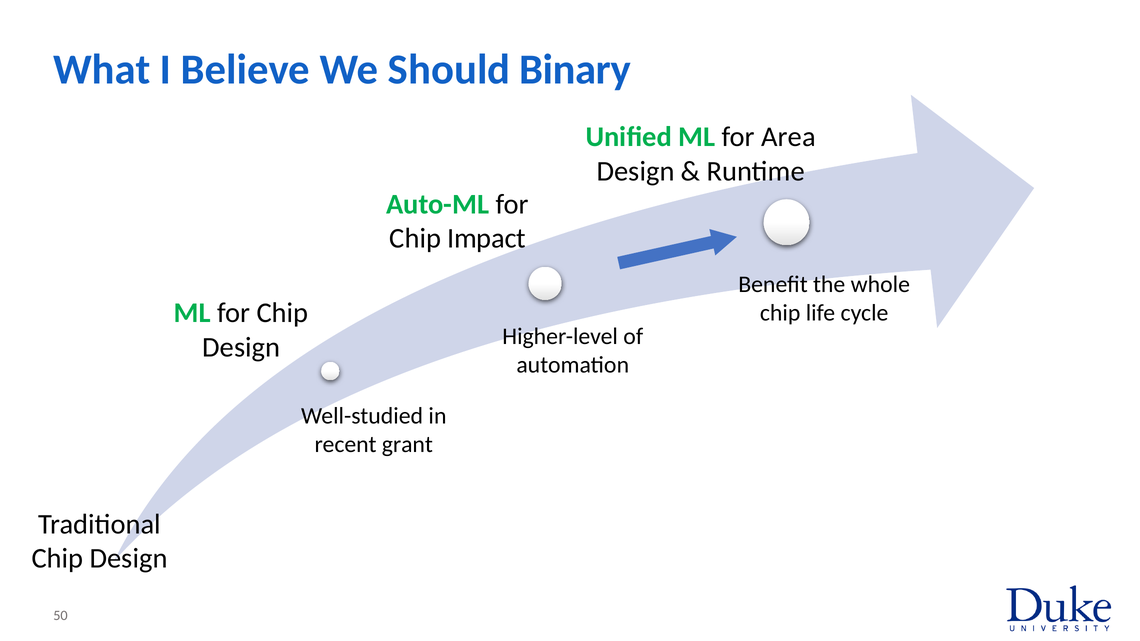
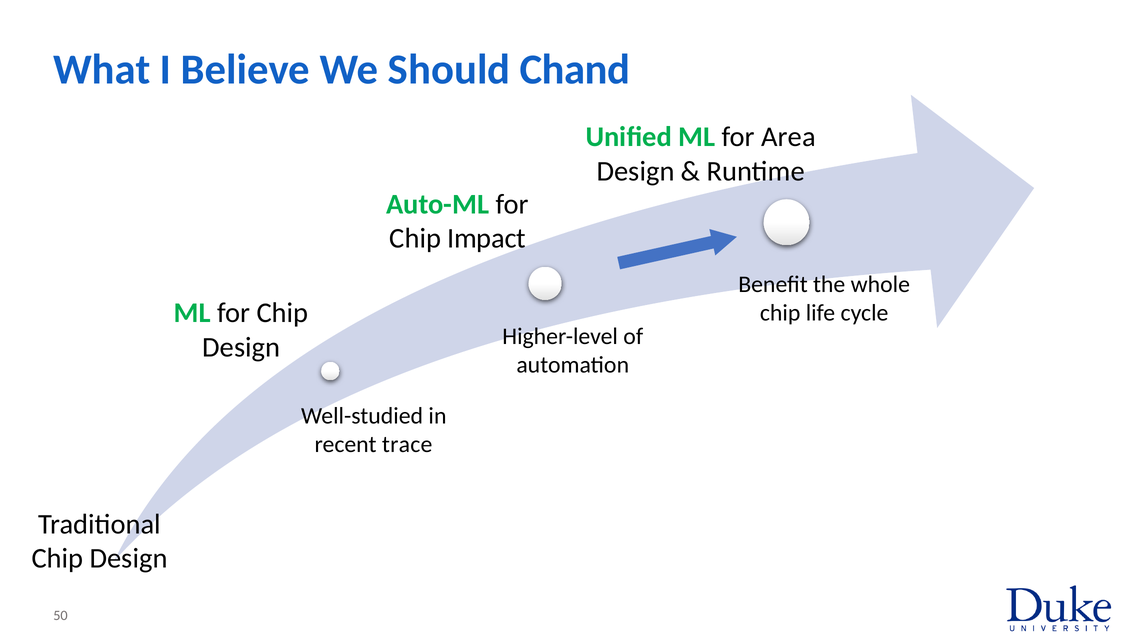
Binary: Binary -> Chand
grant: grant -> trace
